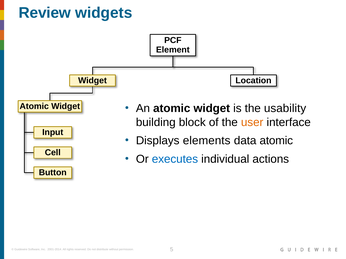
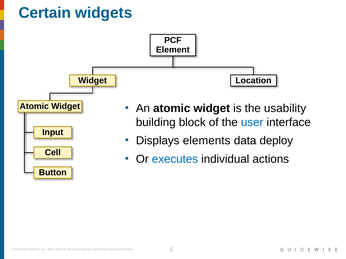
Review: Review -> Certain
user colour: orange -> blue
data atomic: atomic -> deploy
